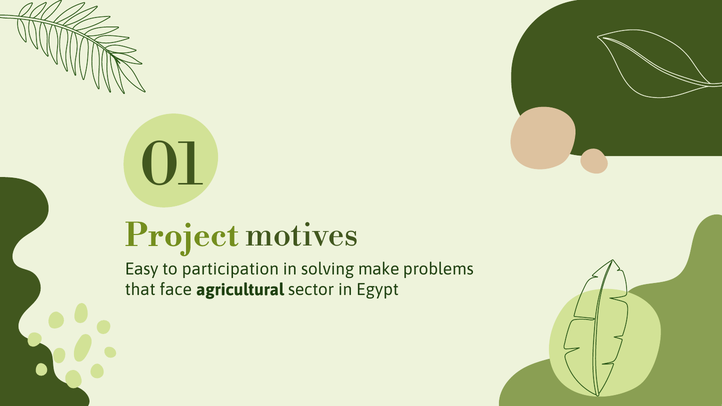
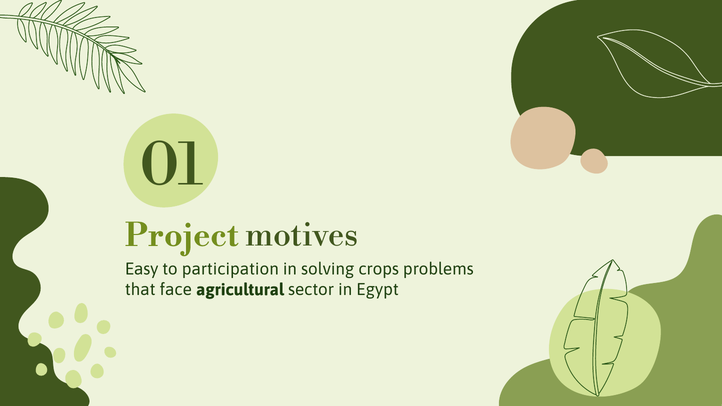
make: make -> crops
